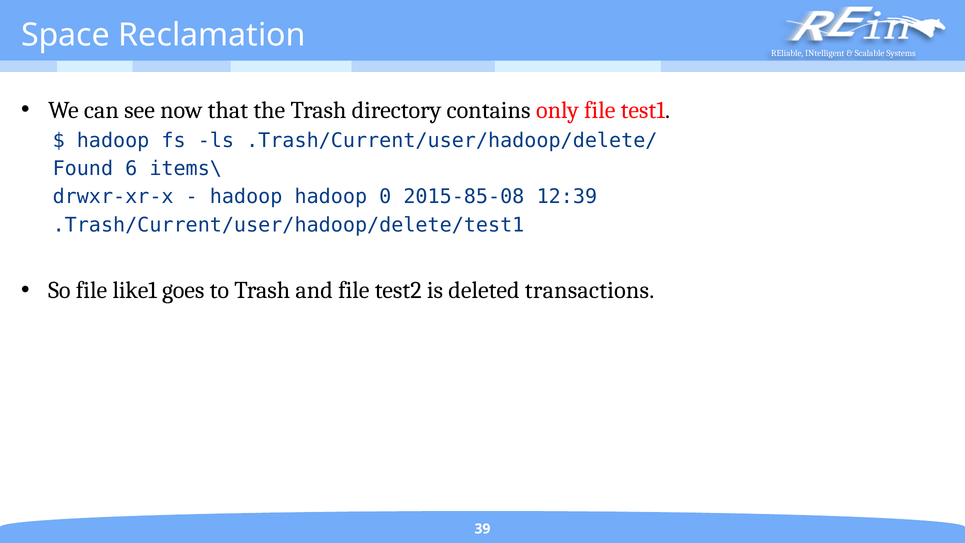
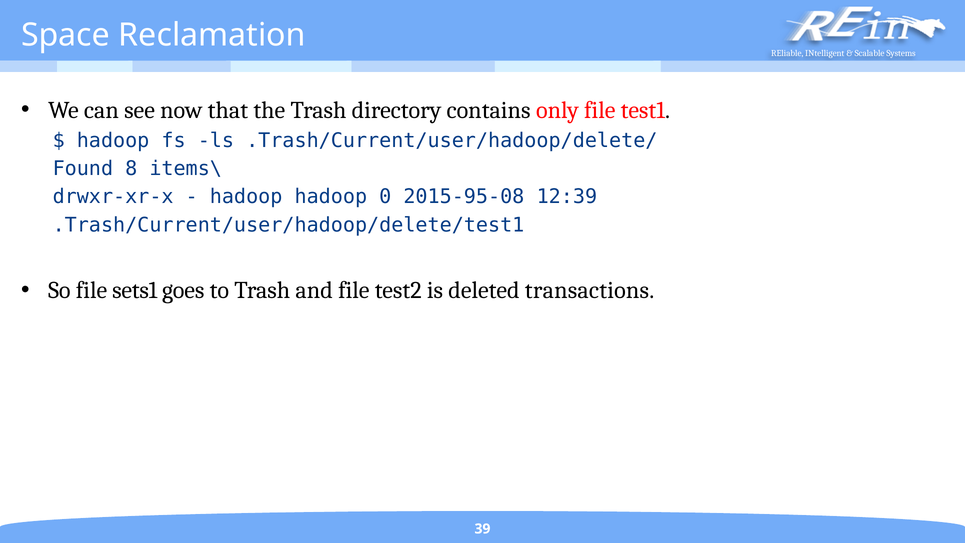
6: 6 -> 8
2015-85-08: 2015-85-08 -> 2015-95-08
like1: like1 -> sets1
